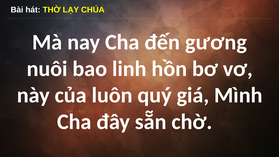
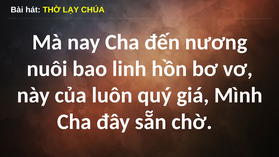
gương: gương -> nương
